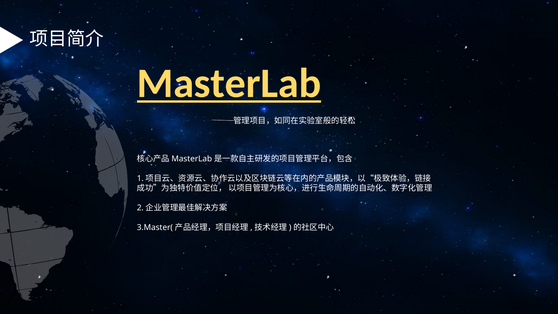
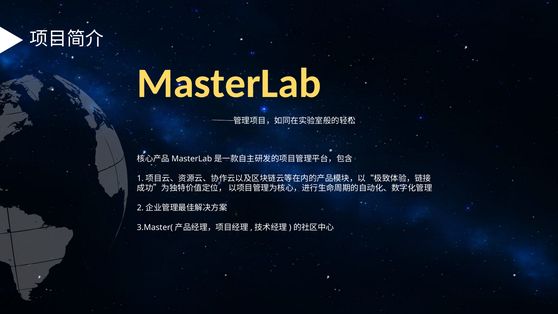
MasterLab underline: present -> none
